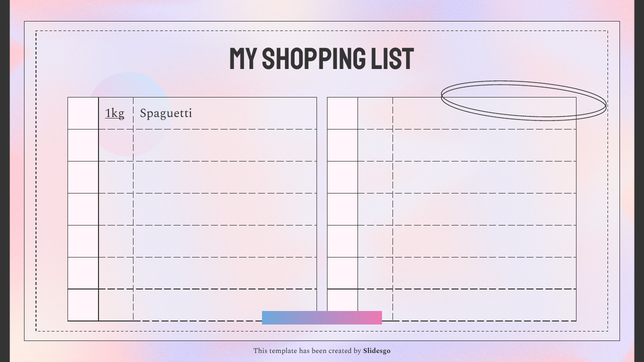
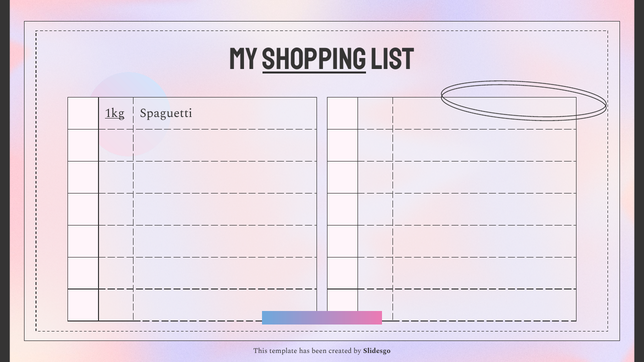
shopping underline: none -> present
